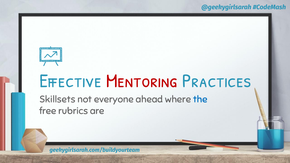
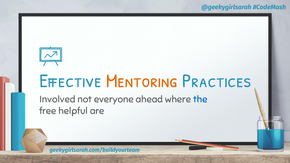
Mentoring colour: red -> orange
Skillsets: Skillsets -> Involved
rubrics: rubrics -> helpful
